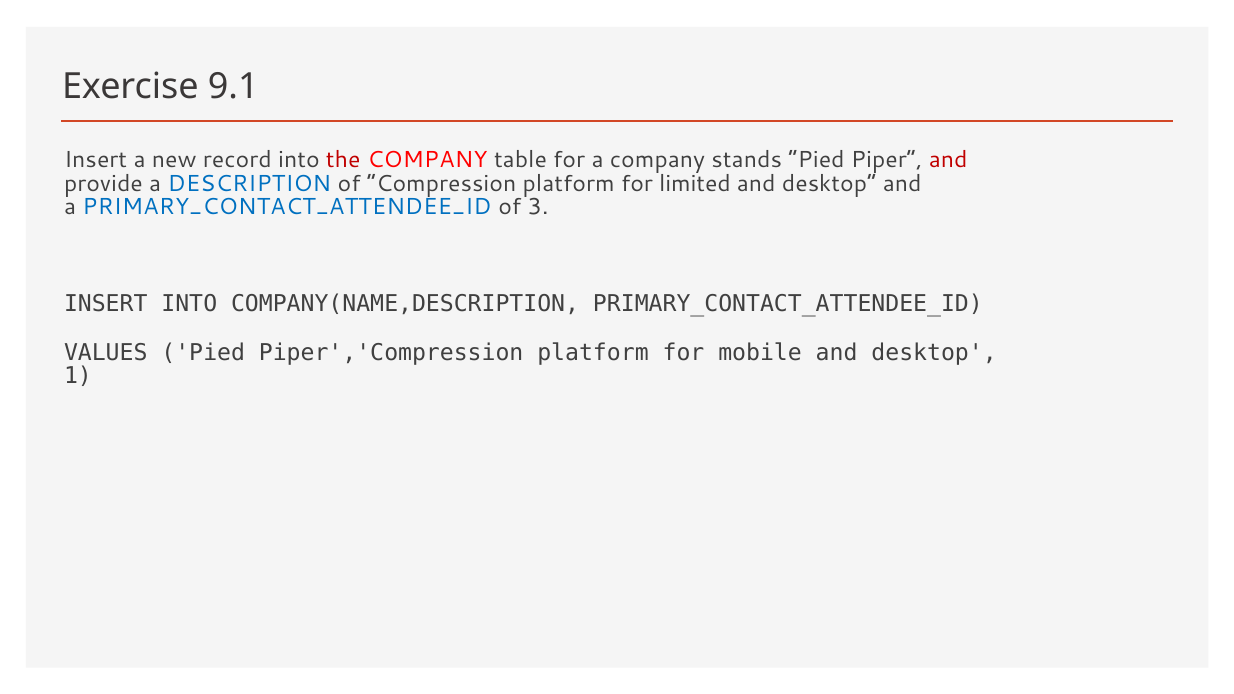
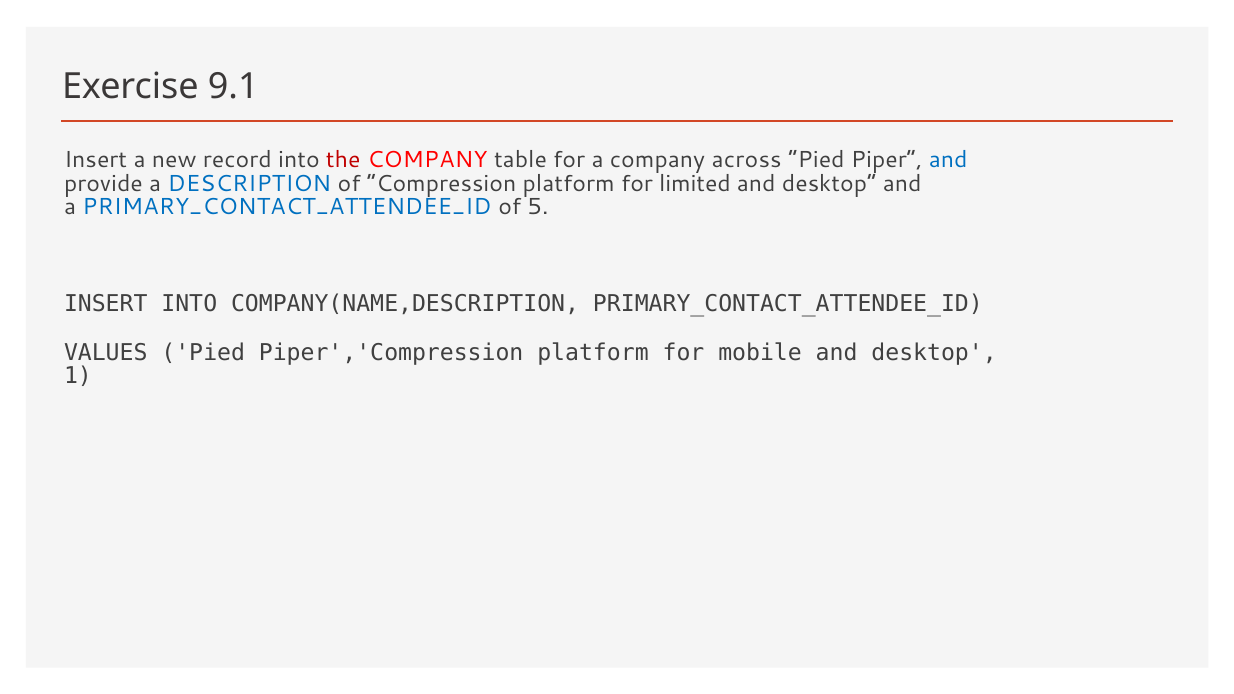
stands: stands -> across
and at (948, 160) colour: red -> blue
3: 3 -> 5
